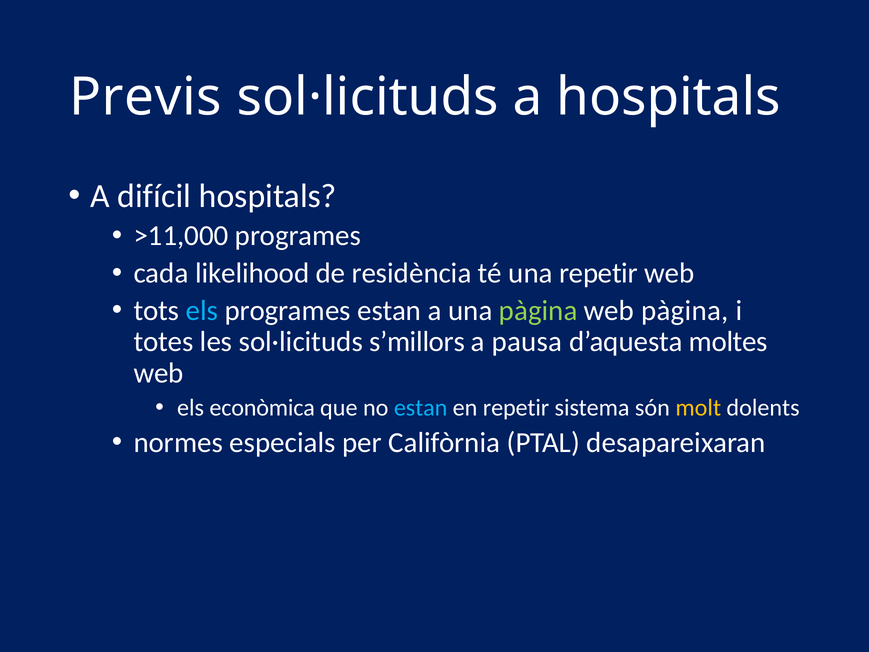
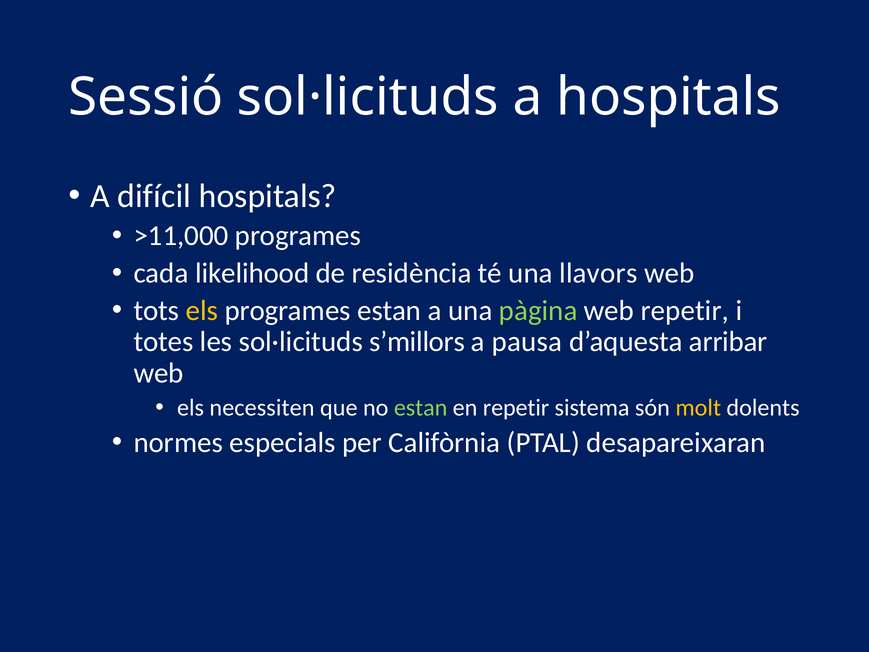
Previs: Previs -> Sessió
una repetir: repetir -> llavors
els at (202, 310) colour: light blue -> yellow
web pàgina: pàgina -> repetir
moltes: moltes -> arribar
econòmica: econòmica -> necessiten
estan at (421, 408) colour: light blue -> light green
